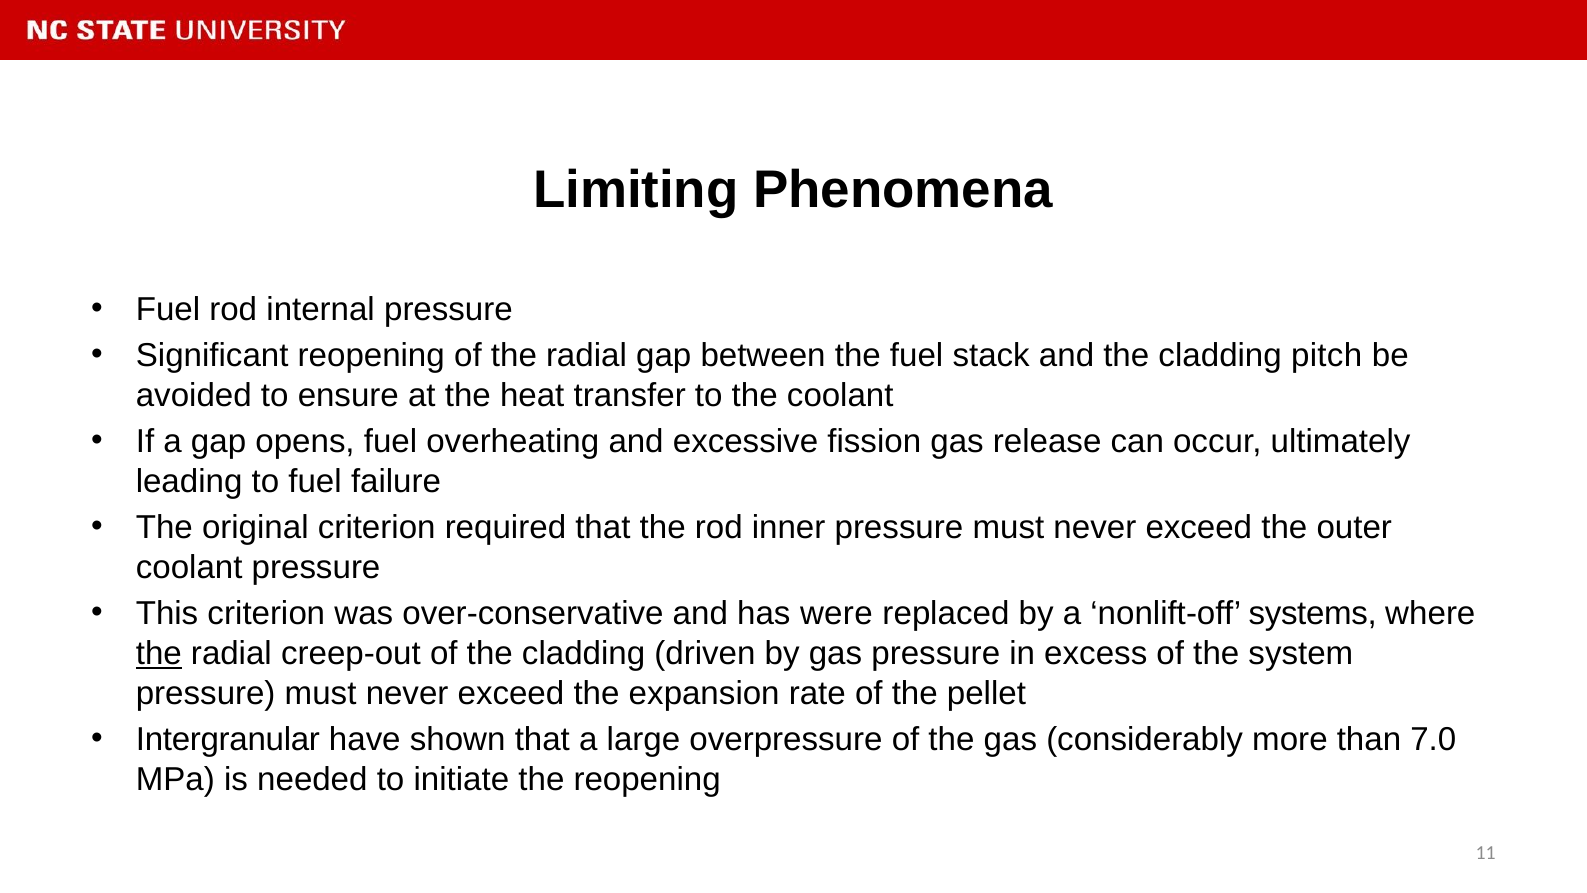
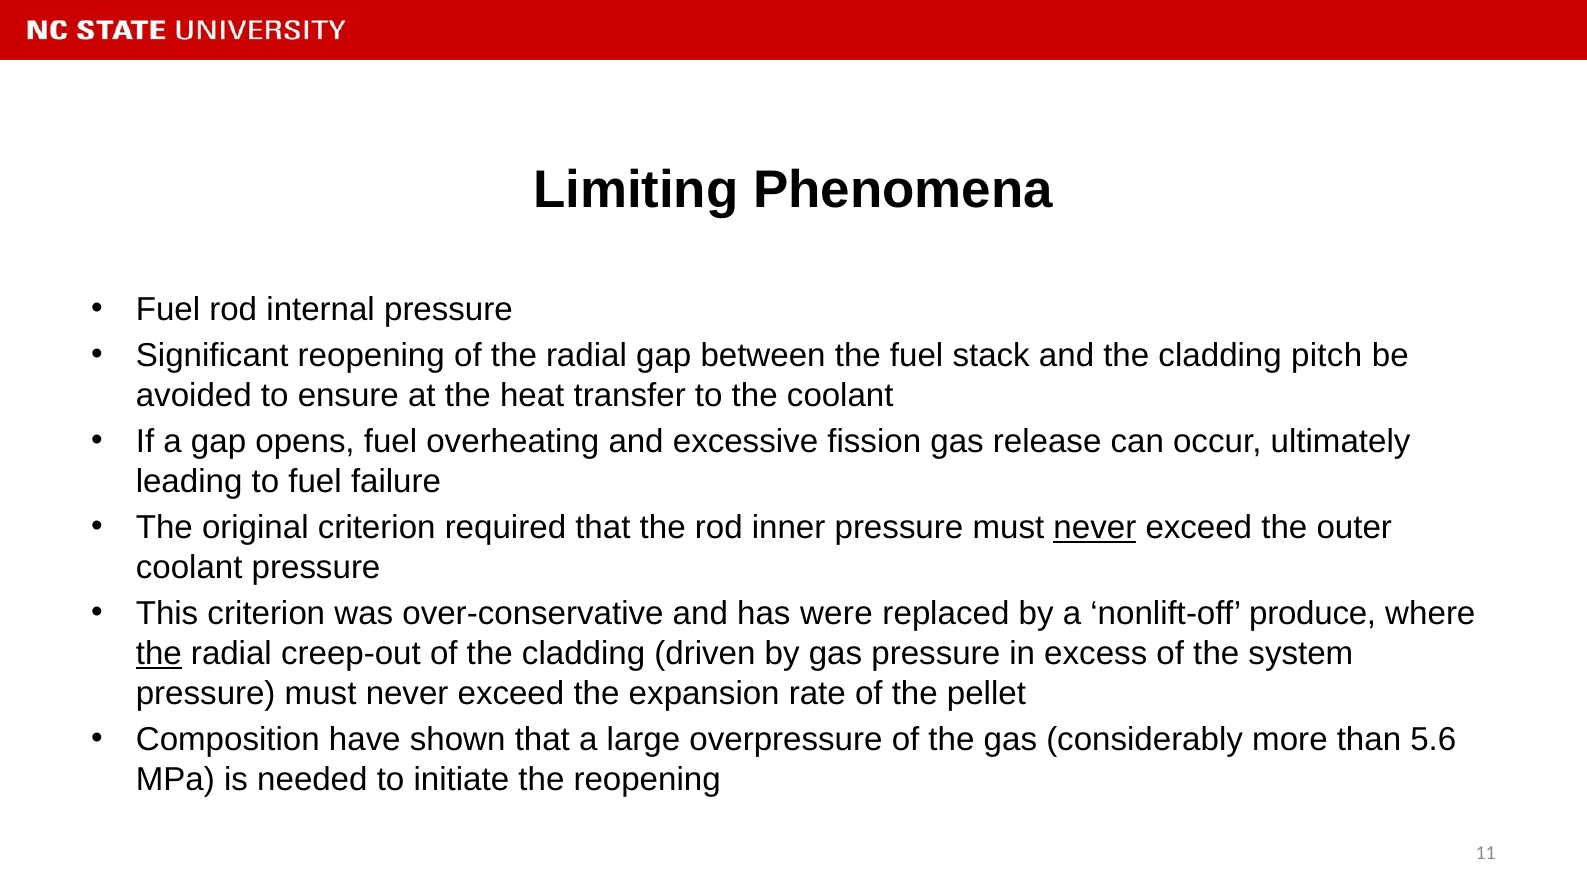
never at (1095, 528) underline: none -> present
systems: systems -> produce
Intergranular: Intergranular -> Composition
7.0: 7.0 -> 5.6
